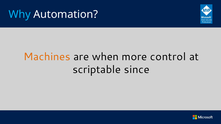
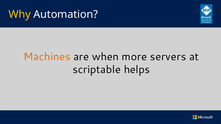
Why colour: light blue -> yellow
control: control -> servers
since: since -> helps
